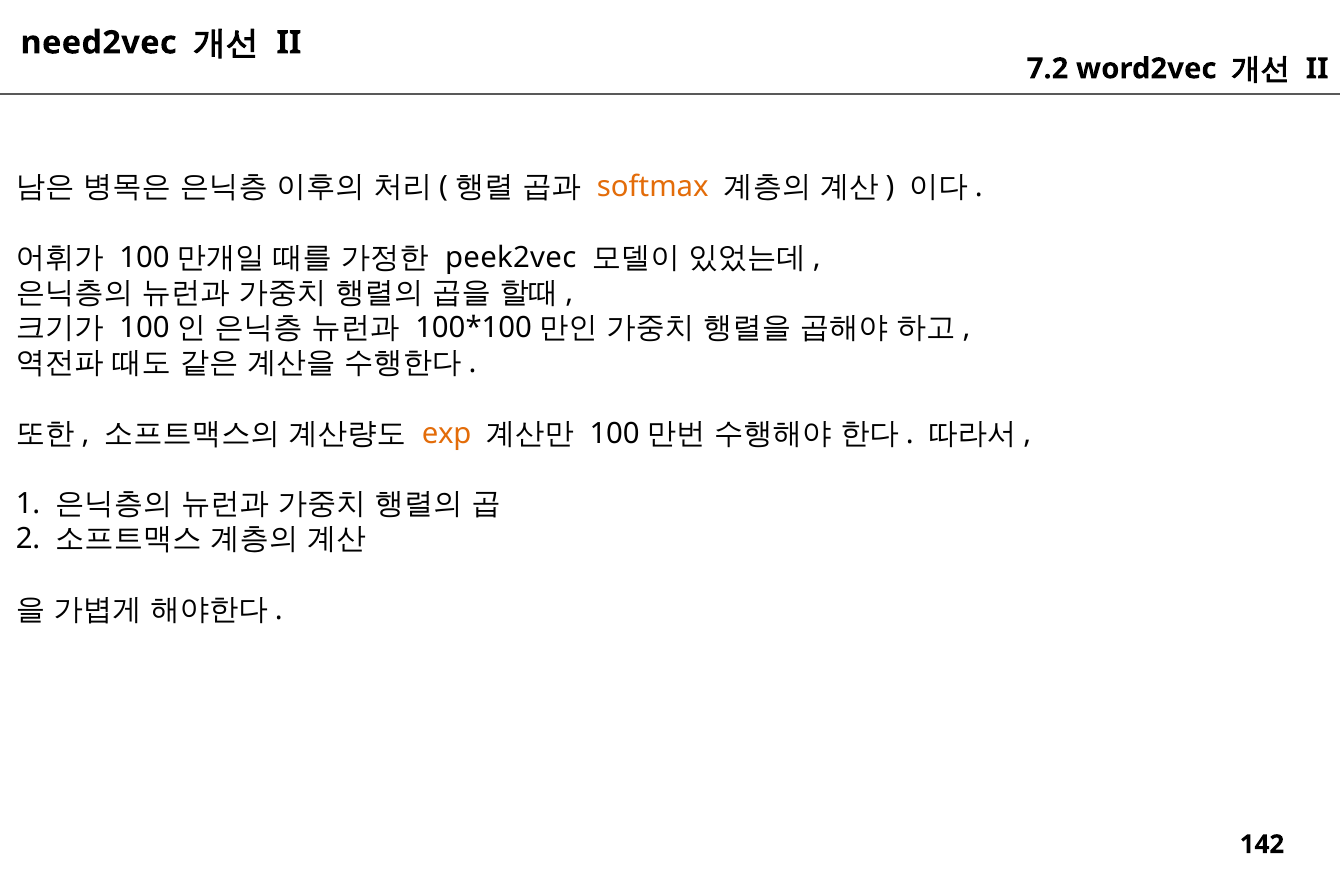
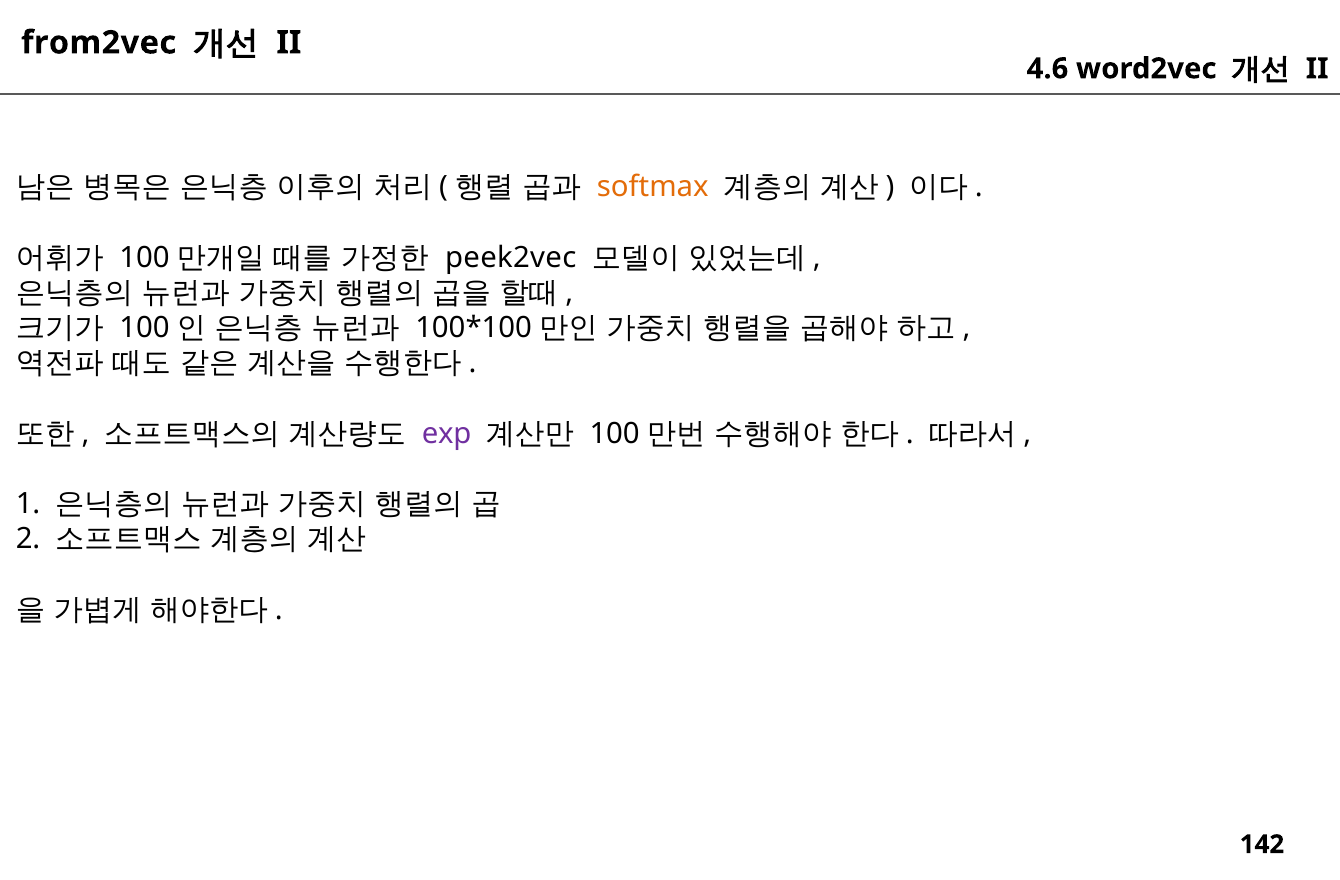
need2vec: need2vec -> from2vec
7.2: 7.2 -> 4.6
exp colour: orange -> purple
